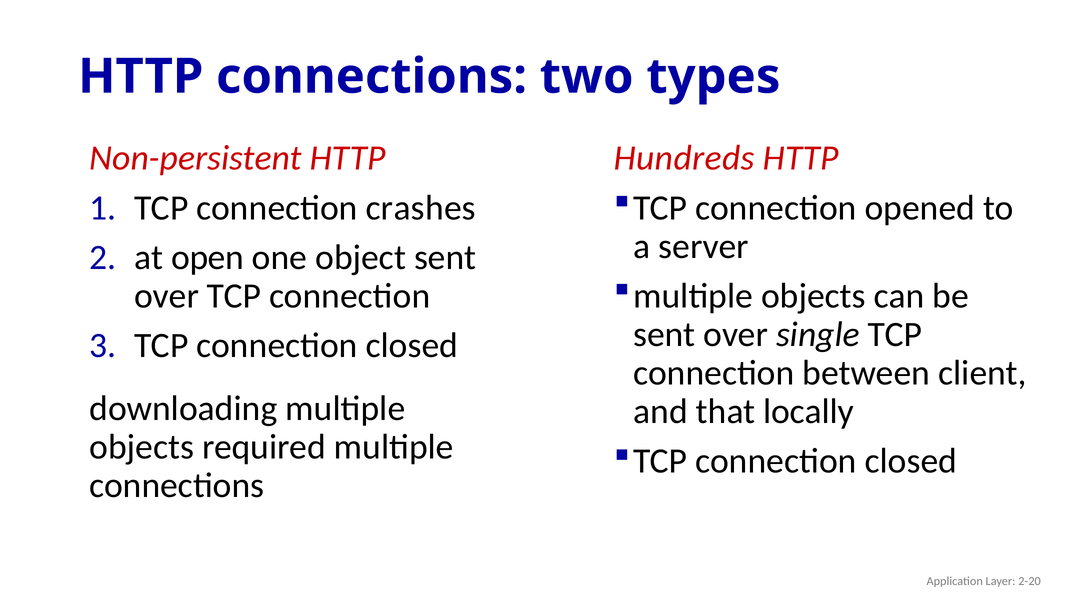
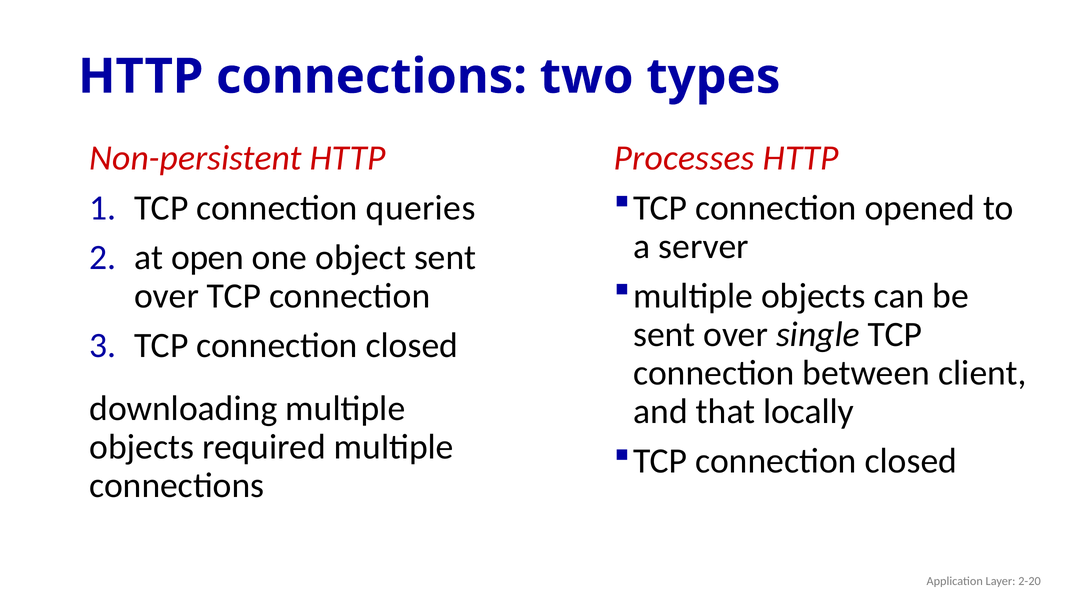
Hundreds: Hundreds -> Processes
crashes: crashes -> queries
